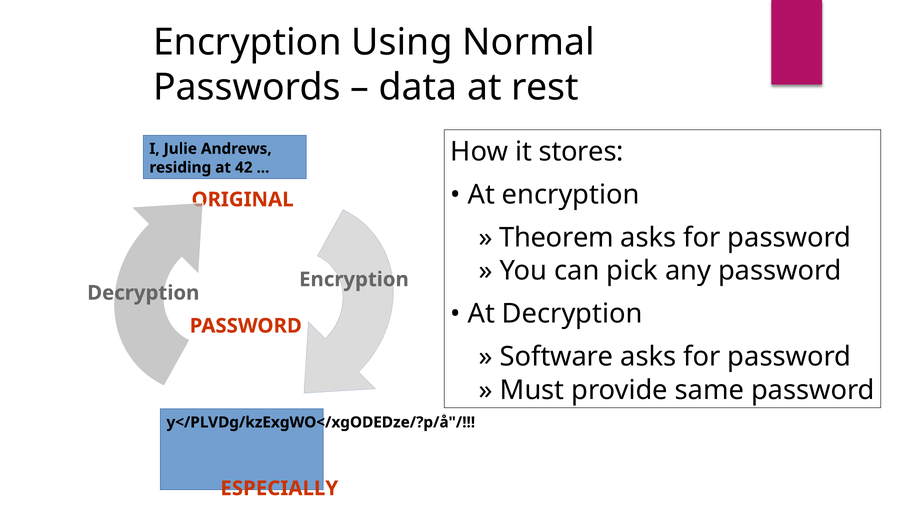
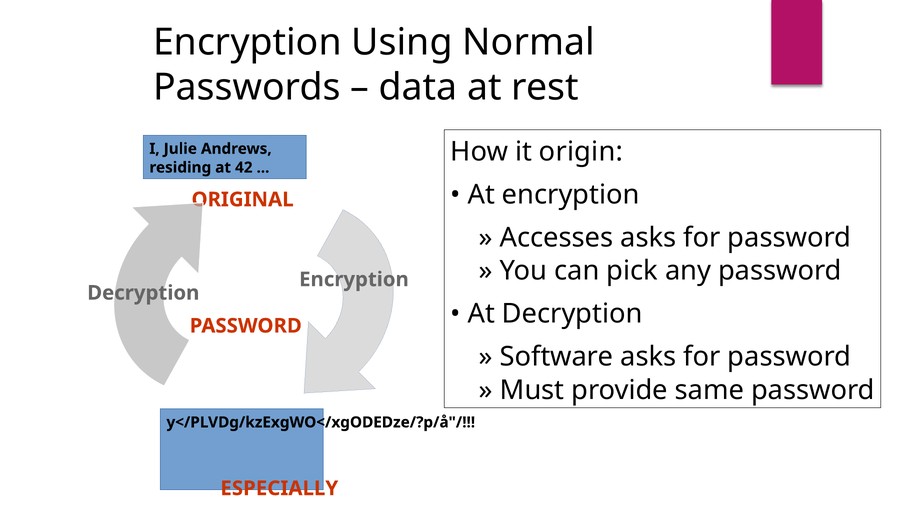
stores: stores -> origin
Theorem: Theorem -> Accesses
